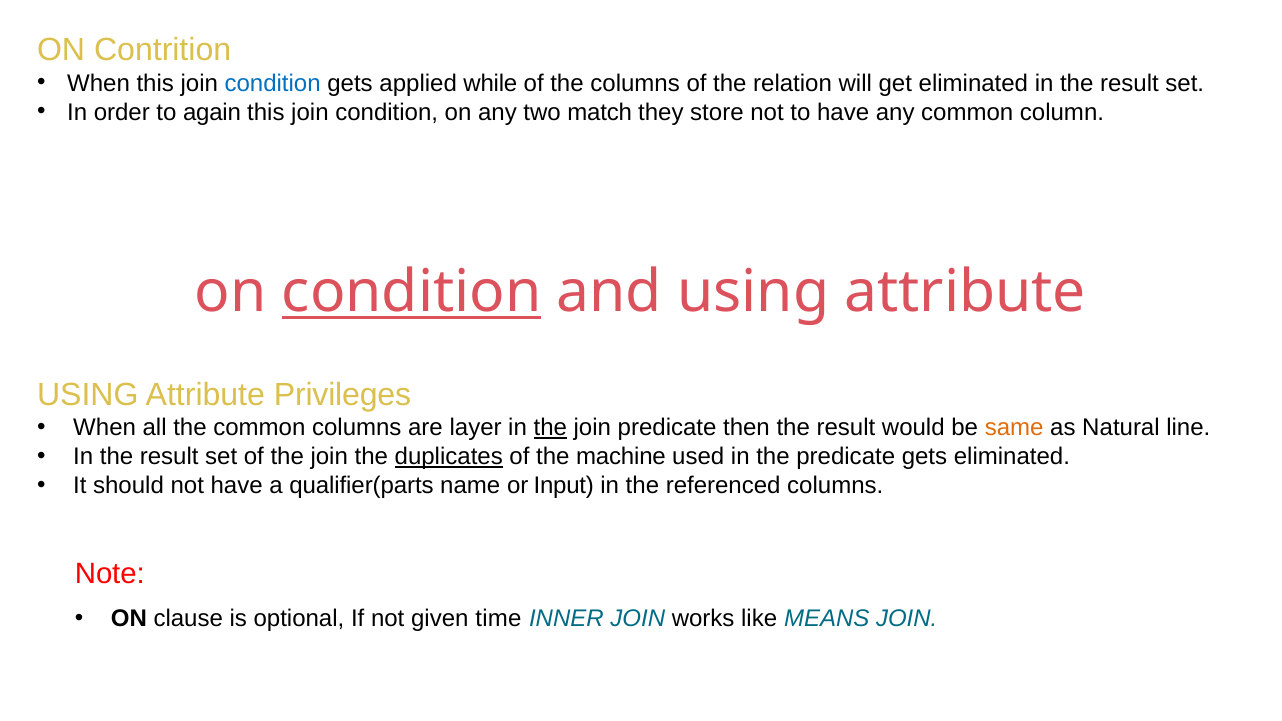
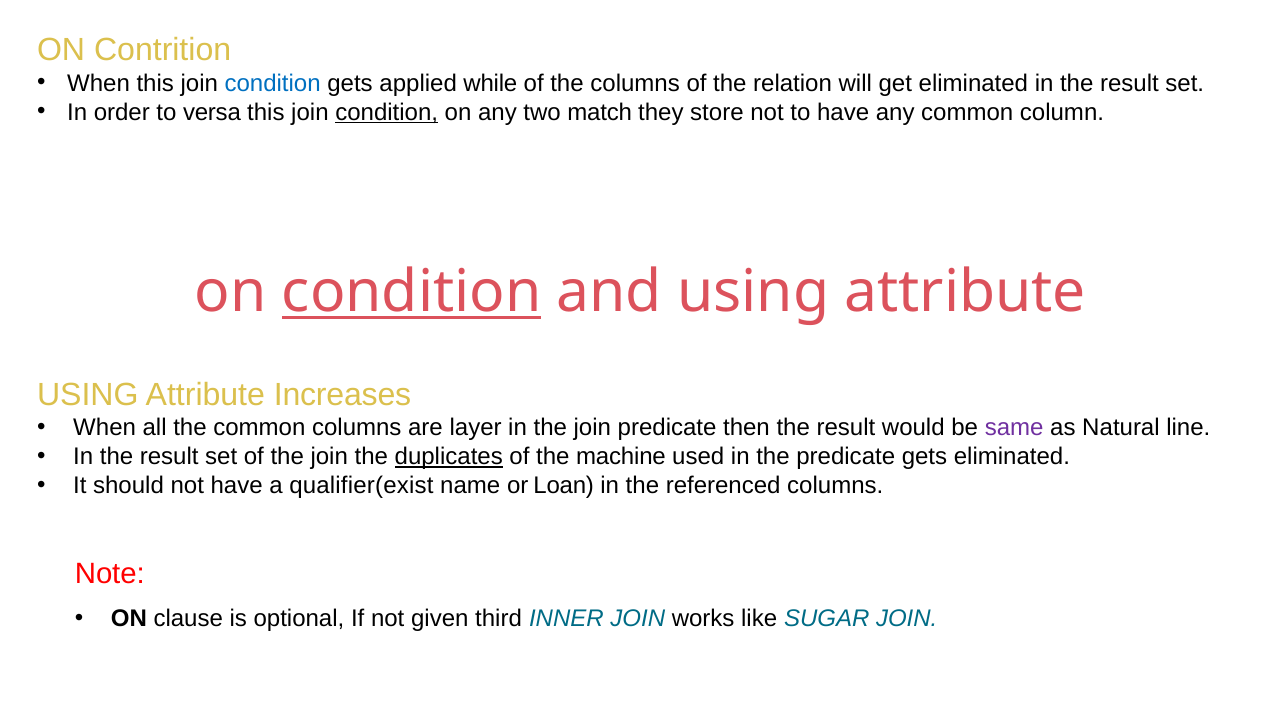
again: again -> versa
condition at (387, 112) underline: none -> present
Privileges: Privileges -> Increases
the at (550, 428) underline: present -> none
same colour: orange -> purple
qualifier(parts: qualifier(parts -> qualifier(exist
Input: Input -> Loan
time: time -> third
MEANS: MEANS -> SUGAR
